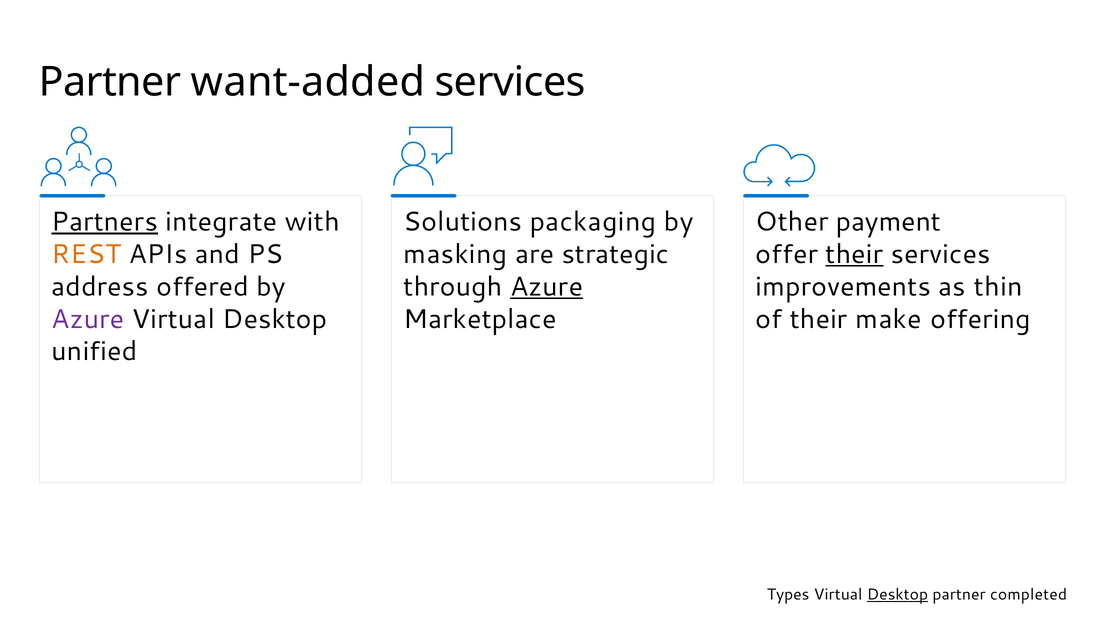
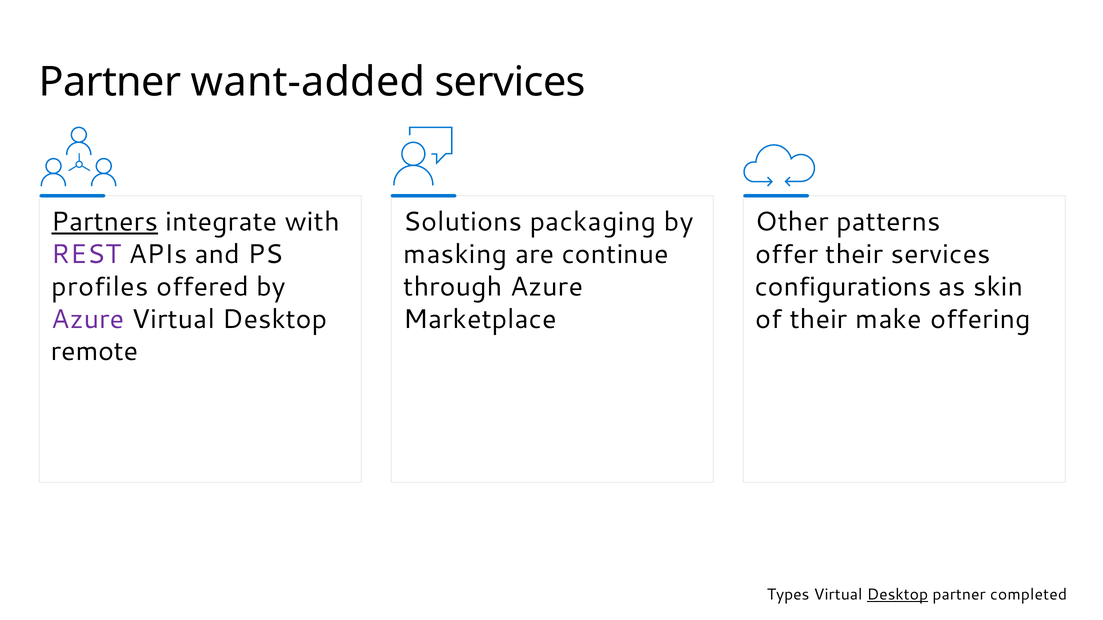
payment: payment -> patterns
REST colour: orange -> purple
strategic: strategic -> continue
their at (854, 254) underline: present -> none
address: address -> profiles
Azure at (547, 287) underline: present -> none
improvements: improvements -> configurations
thin: thin -> skin
unified: unified -> remote
